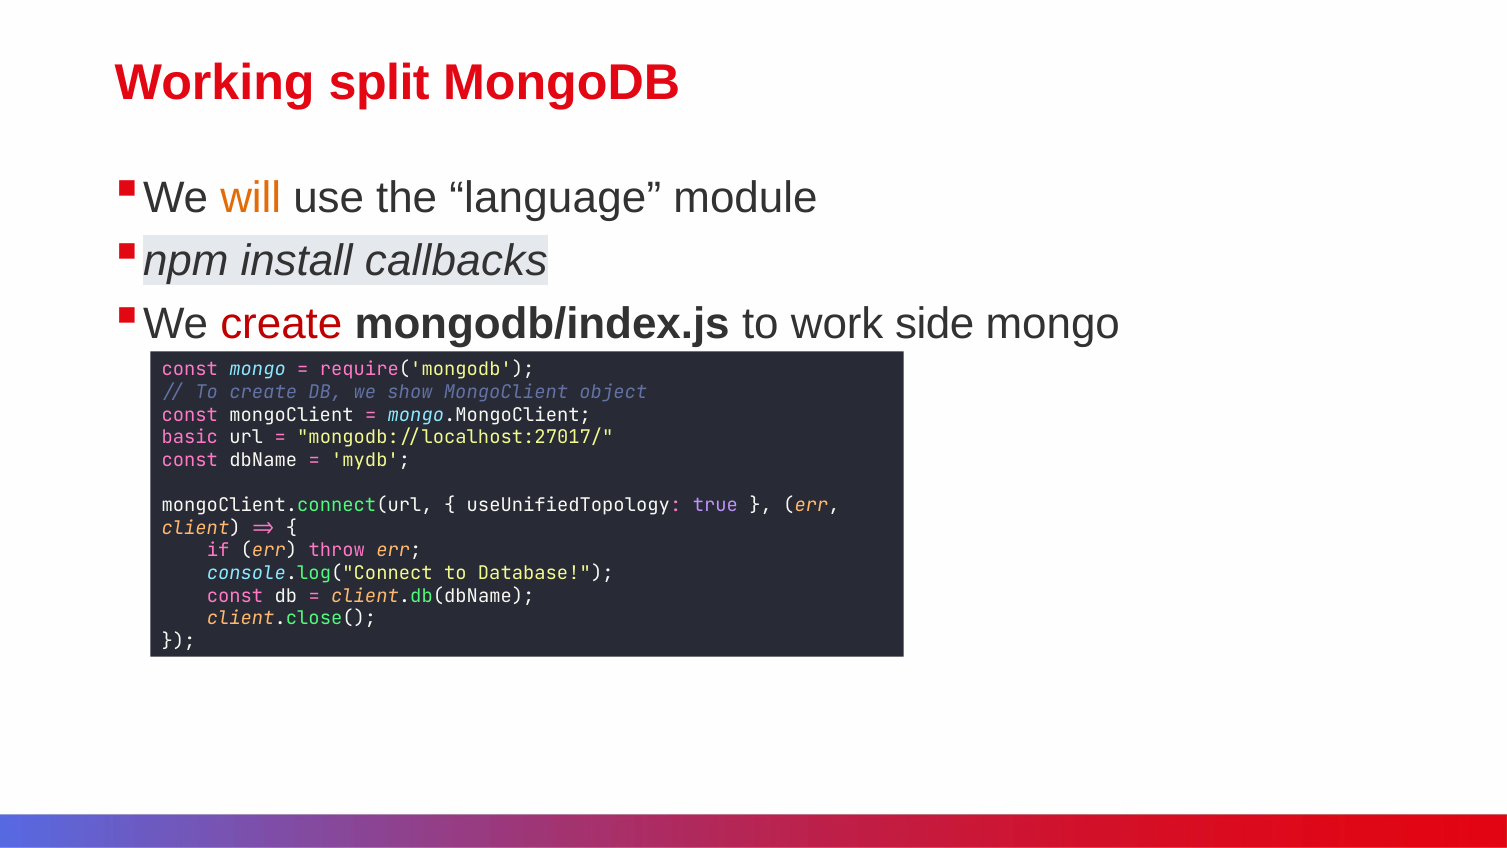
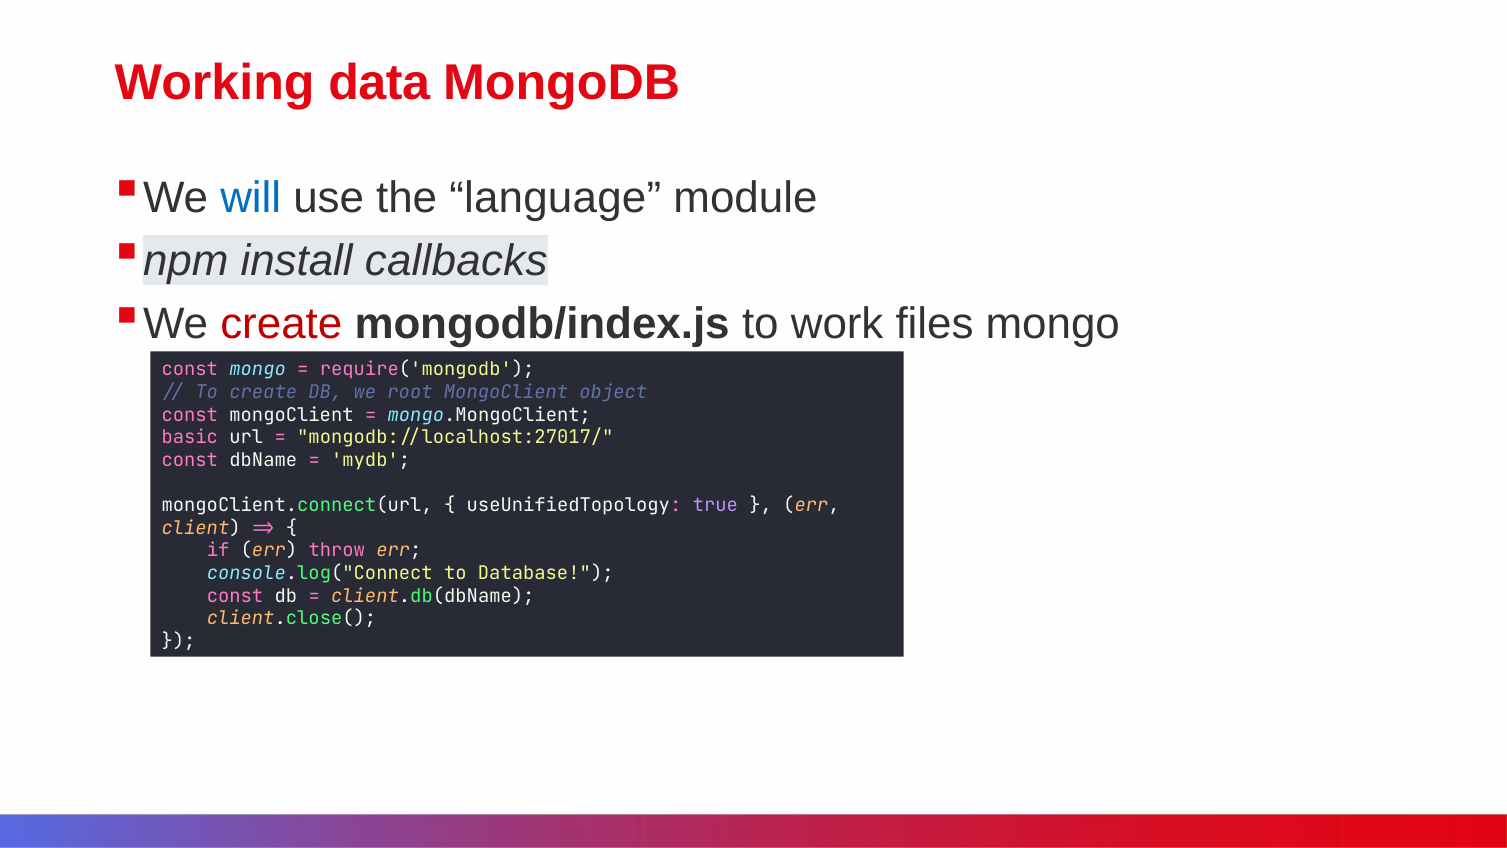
split: split -> data
will colour: orange -> blue
side: side -> files
show: show -> root
